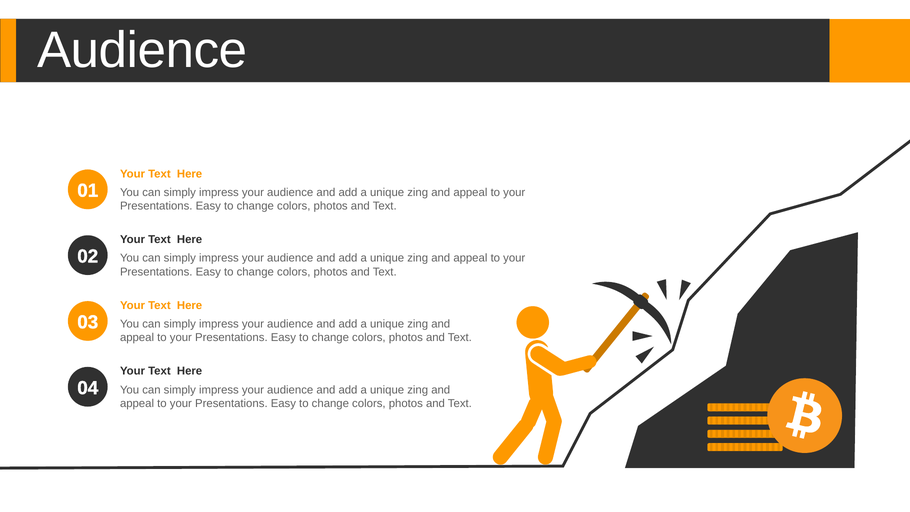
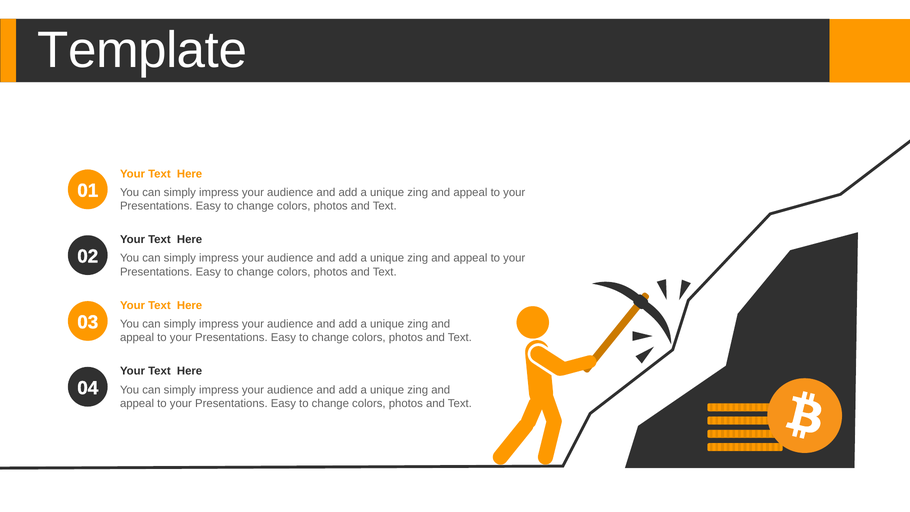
Audience at (142, 50): Audience -> Template
